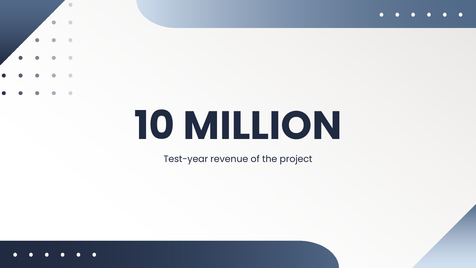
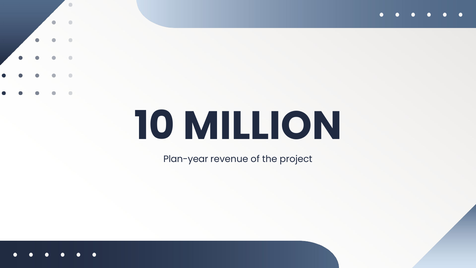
Test-year: Test-year -> Plan-year
